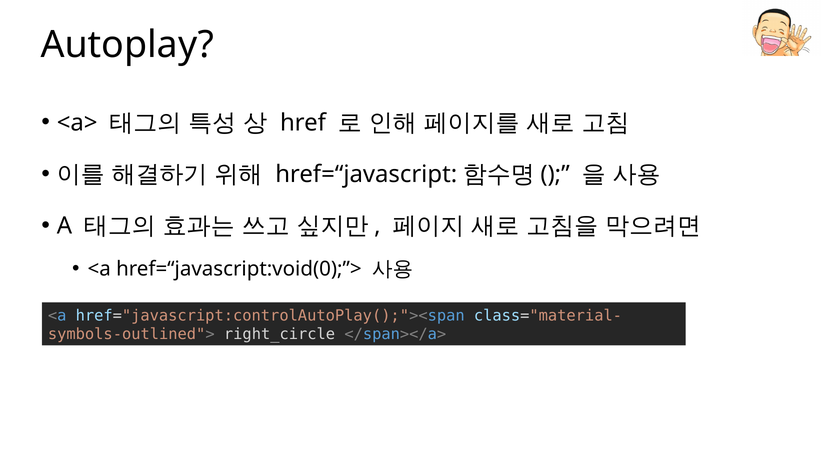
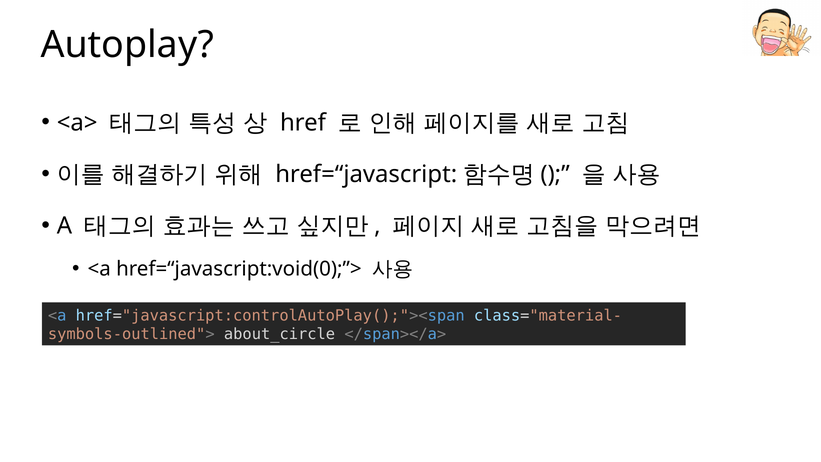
right_circle: right_circle -> about_circle
